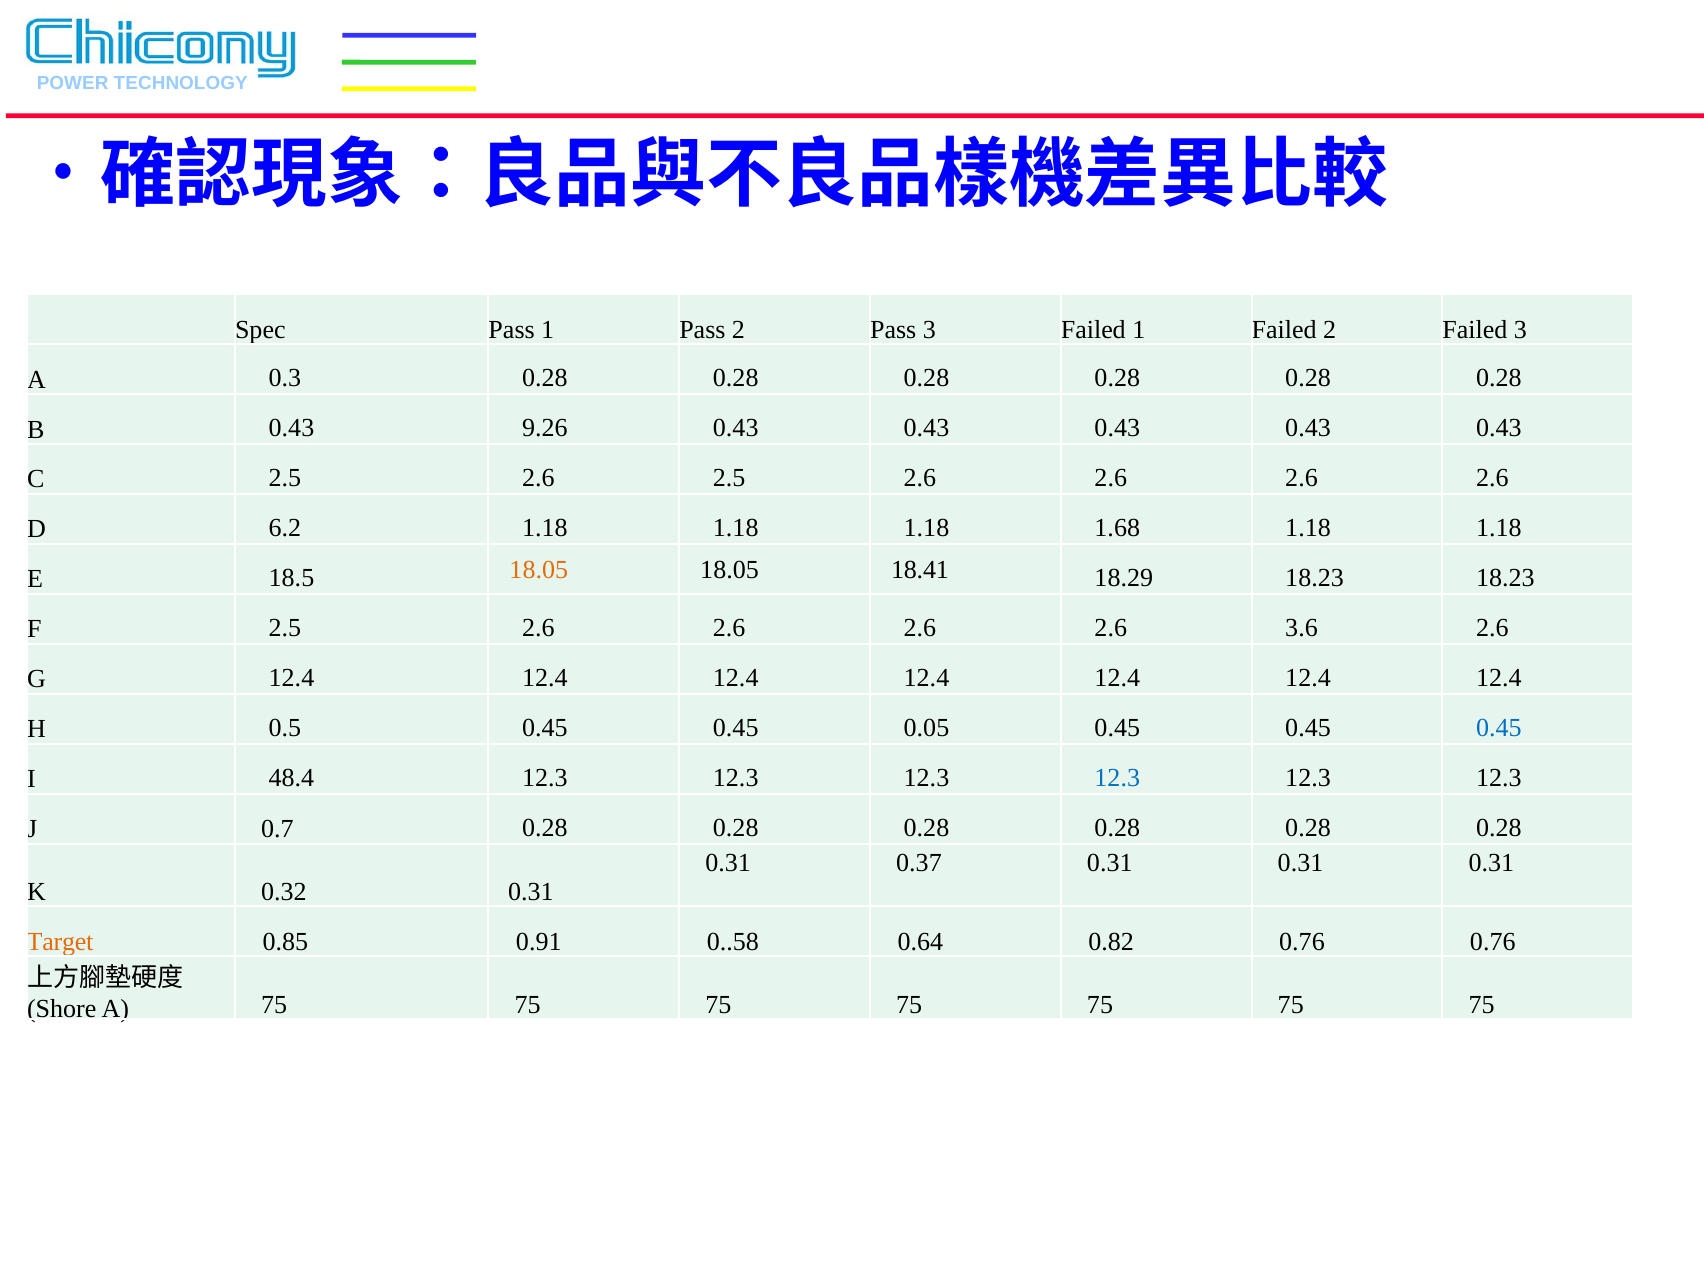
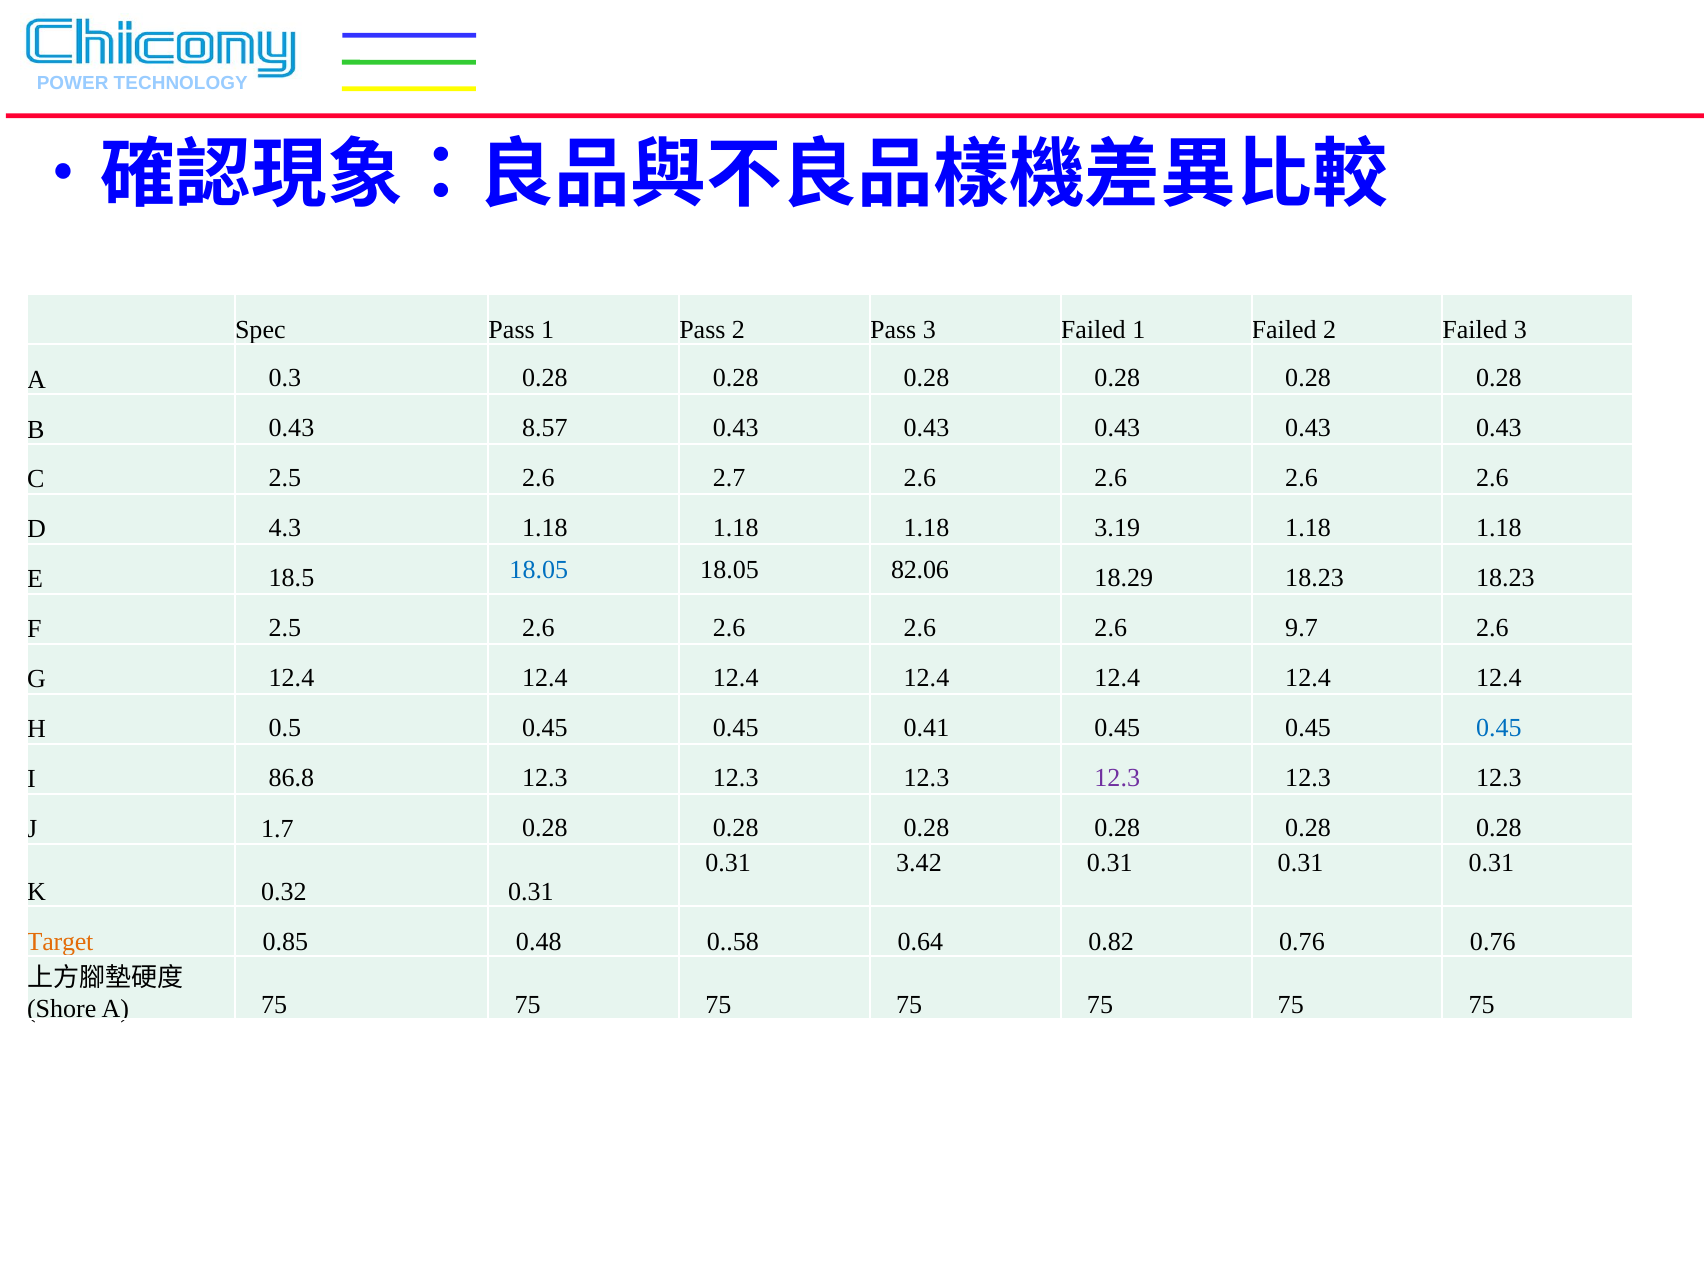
9.26: 9.26 -> 8.57
2.6 2.5: 2.5 -> 2.7
6.2: 6.2 -> 4.3
1.68: 1.68 -> 3.19
18.05 at (539, 570) colour: orange -> blue
18.41: 18.41 -> 82.06
3.6: 3.6 -> 9.7
0.05: 0.05 -> 0.41
48.4: 48.4 -> 86.8
12.3 at (1117, 778) colour: blue -> purple
0.7: 0.7 -> 1.7
0.37: 0.37 -> 3.42
0.91: 0.91 -> 0.48
